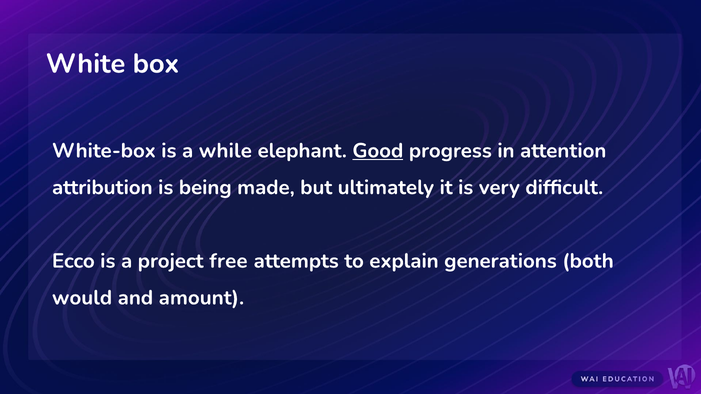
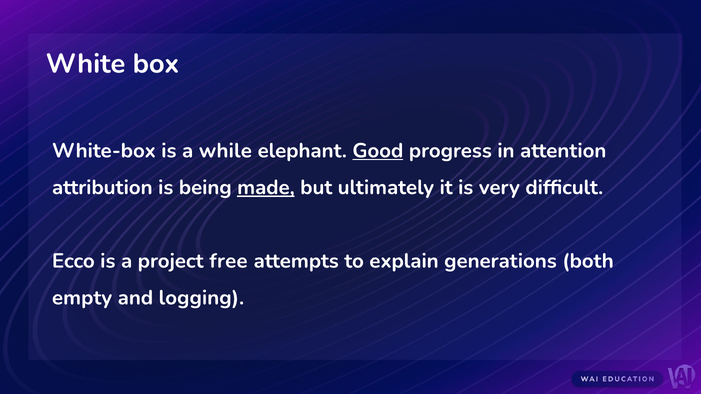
made underline: none -> present
would: would -> empty
amount: amount -> logging
